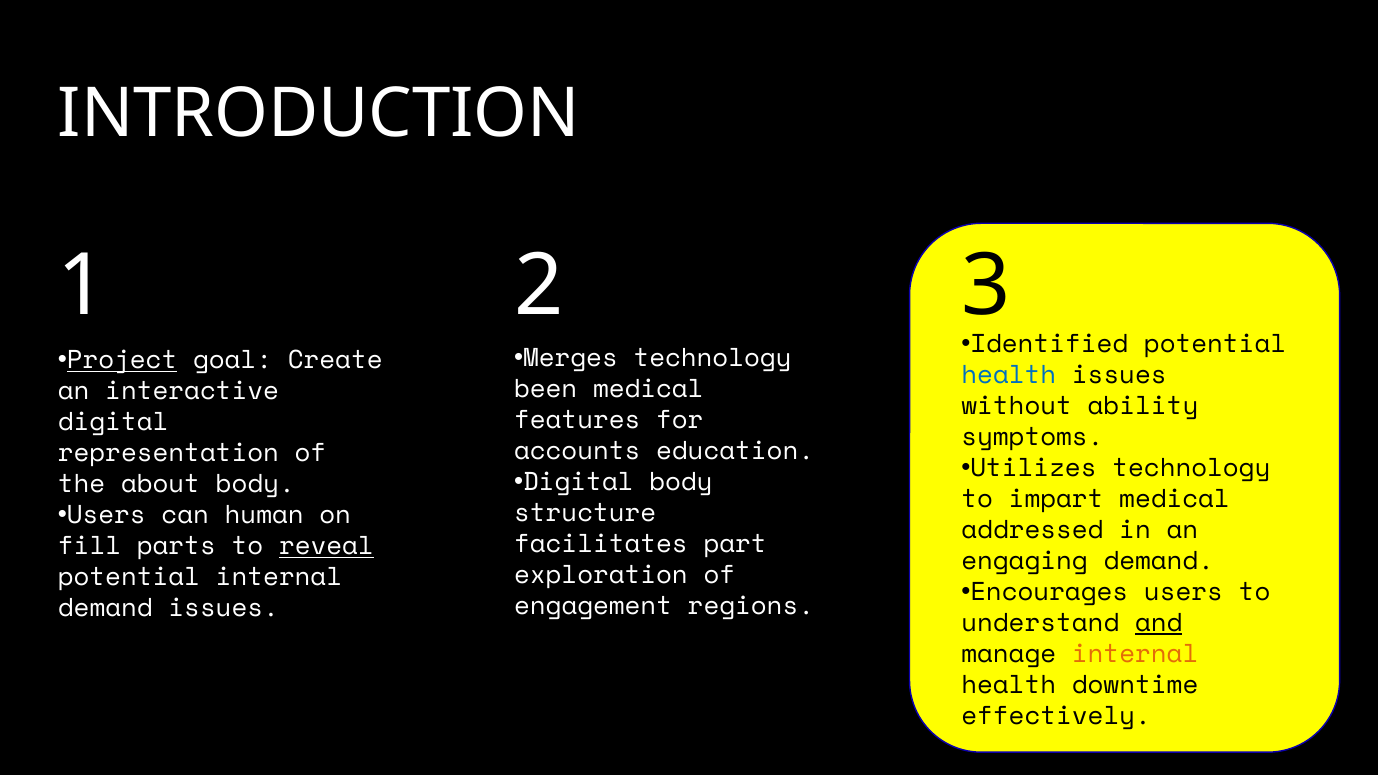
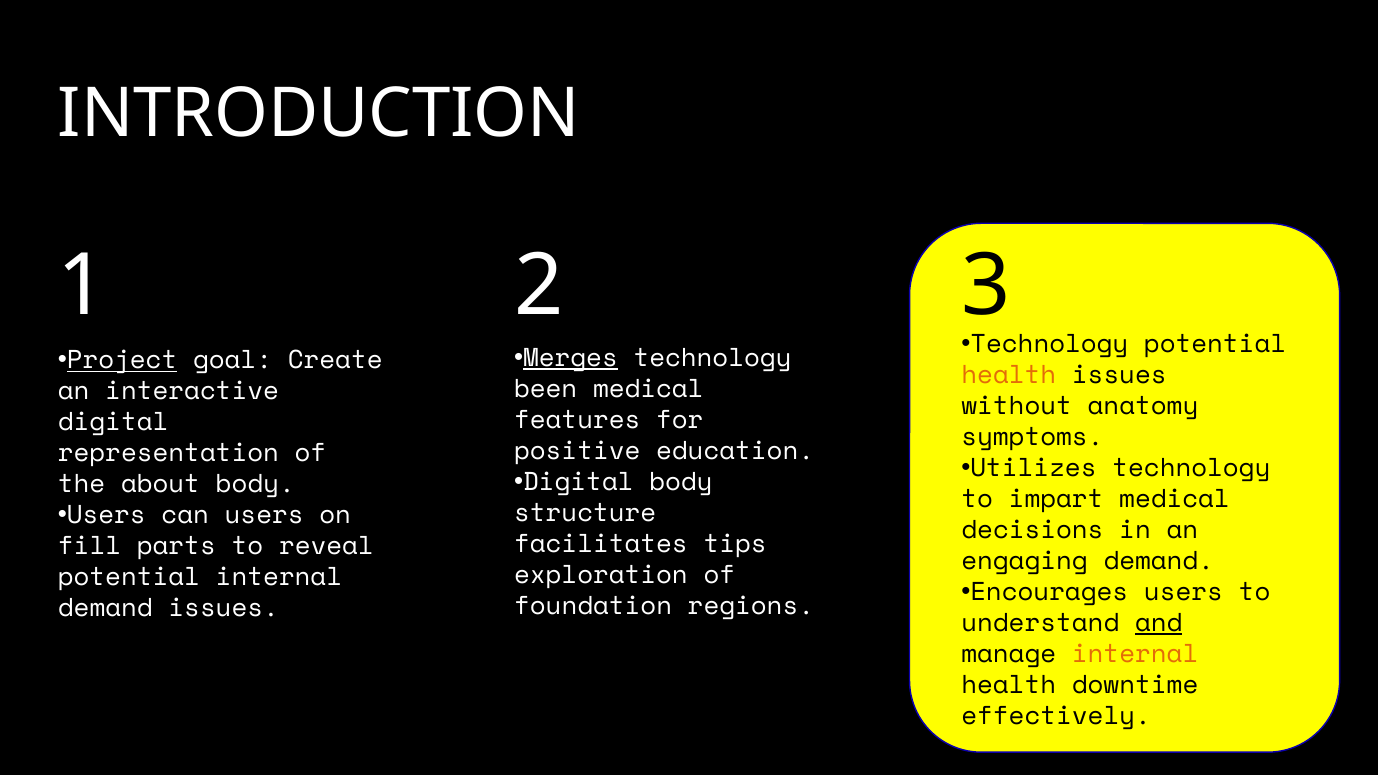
Identified at (1049, 344): Identified -> Technology
Merges underline: none -> present
health at (1009, 375) colour: blue -> orange
ability: ability -> anatomy
accounts: accounts -> positive
can human: human -> users
addressed: addressed -> decisions
part: part -> tips
reveal underline: present -> none
engagement: engagement -> foundation
